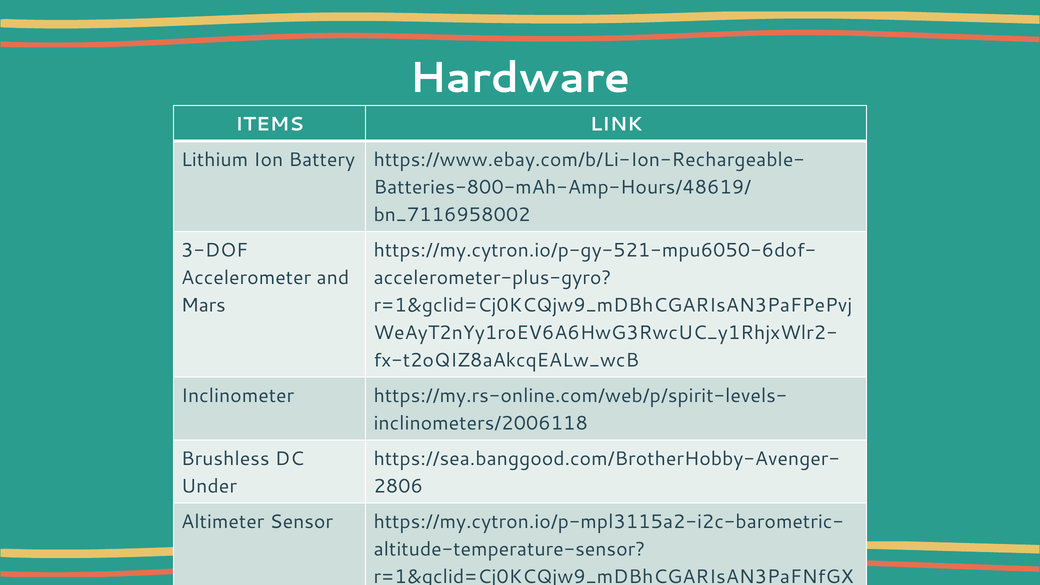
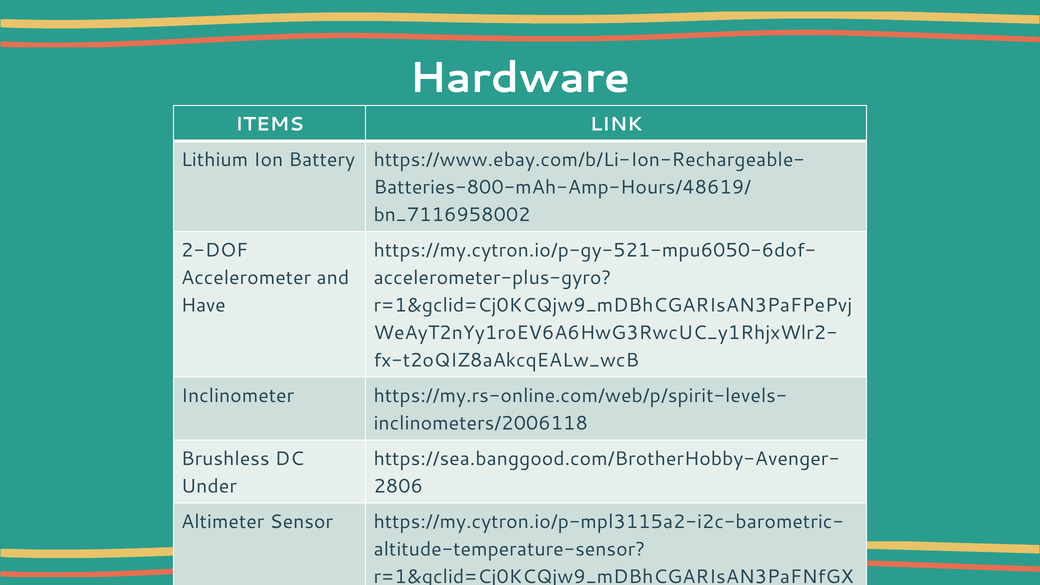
3-DOF: 3-DOF -> 2-DOF
Mars: Mars -> Have
